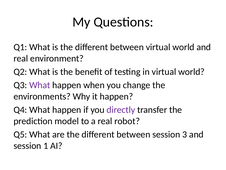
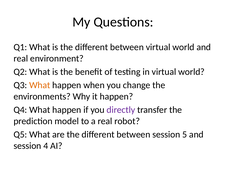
What at (40, 85) colour: purple -> orange
3: 3 -> 5
1: 1 -> 4
